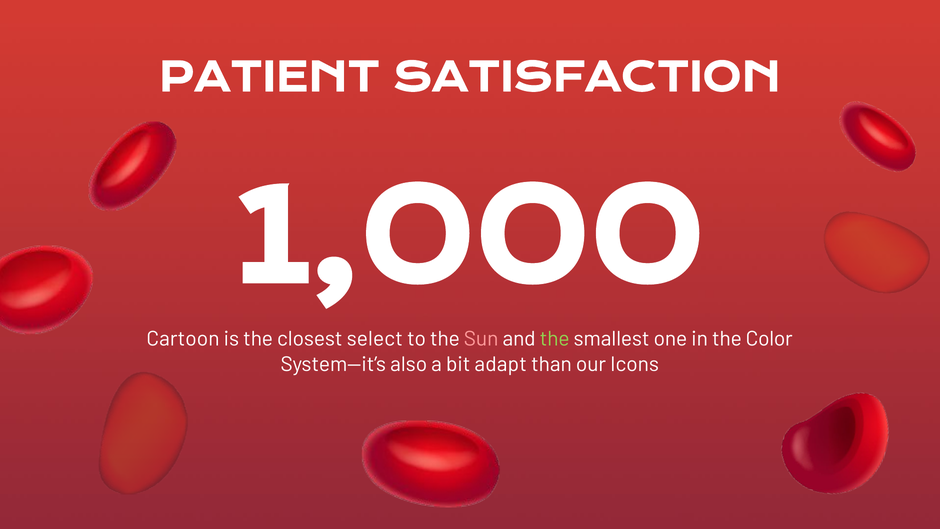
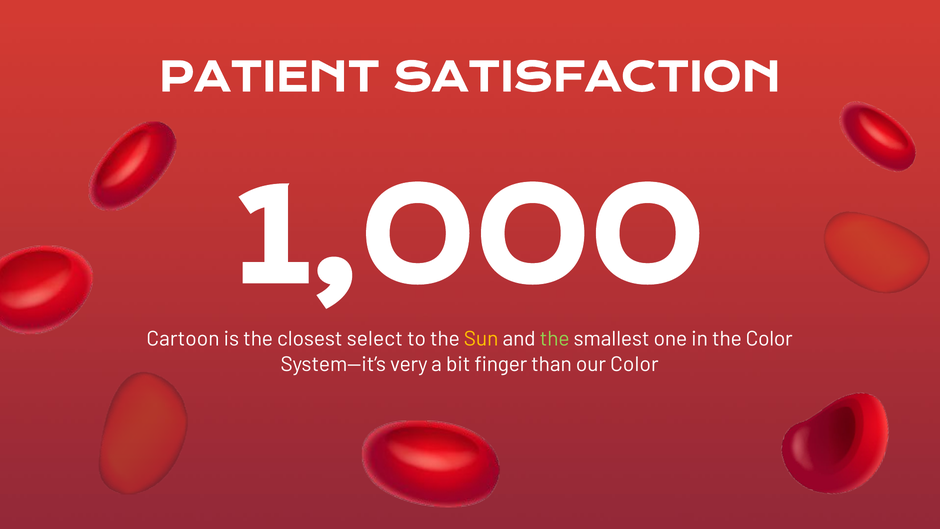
Sun colour: pink -> yellow
also: also -> very
adapt: adapt -> finger
our Icons: Icons -> Color
